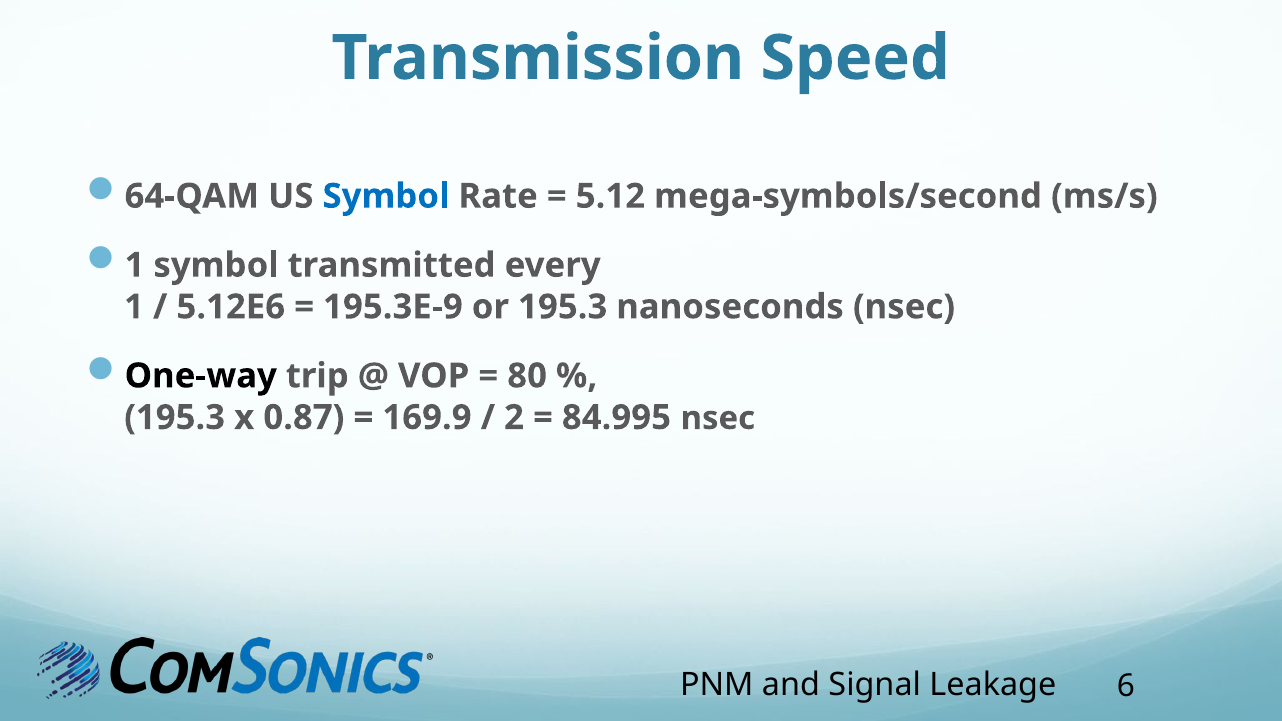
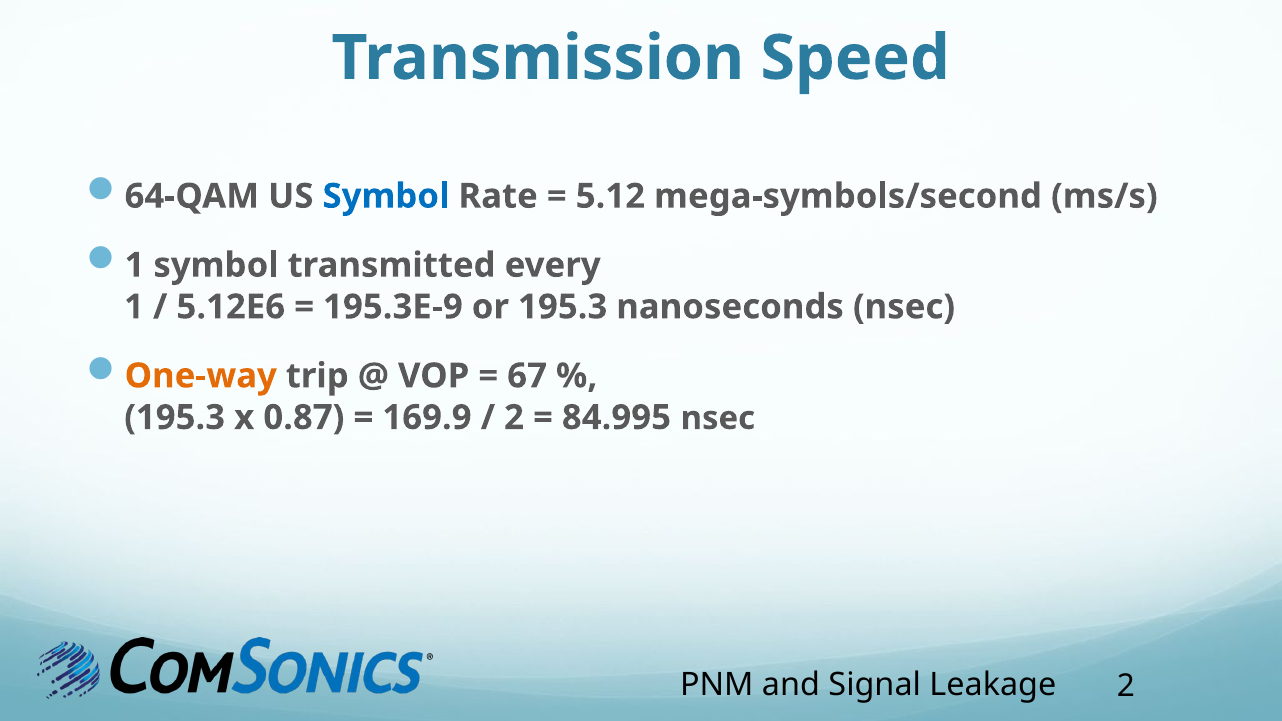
One-way colour: black -> orange
80: 80 -> 67
6 at (1126, 686): 6 -> 2
